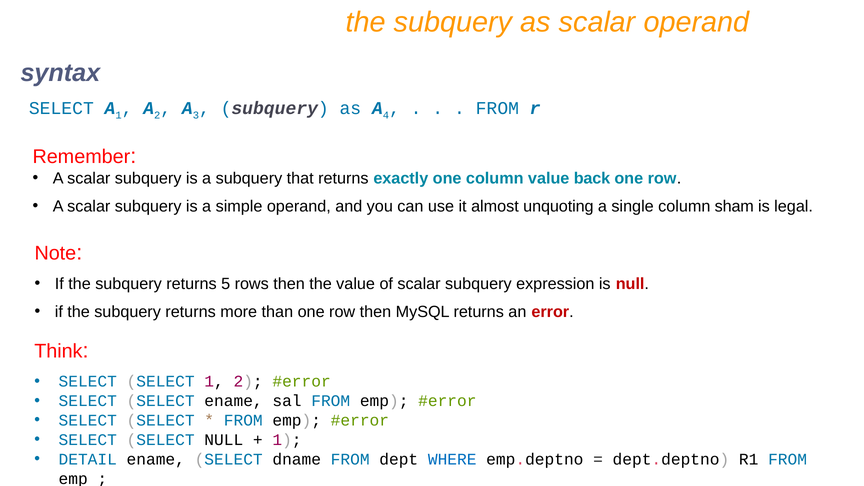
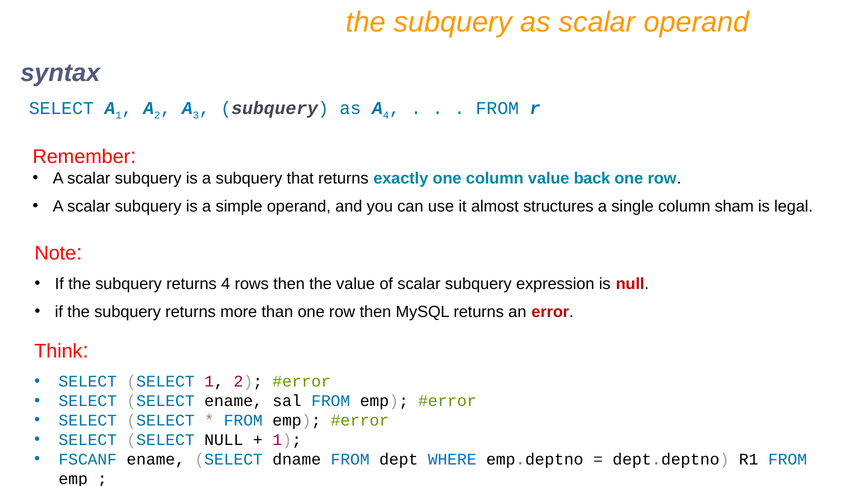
unquoting: unquoting -> structures
returns 5: 5 -> 4
DETAIL: DETAIL -> FSCANF
